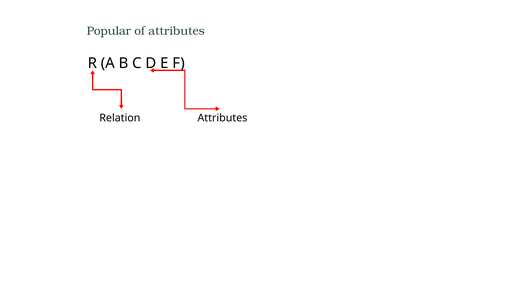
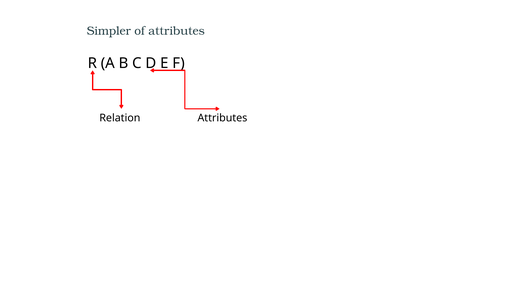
Popular: Popular -> Simpler
